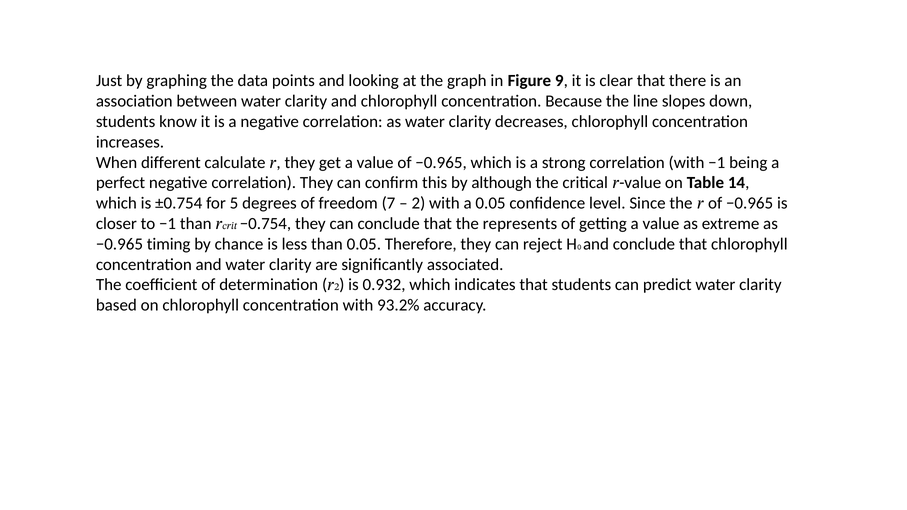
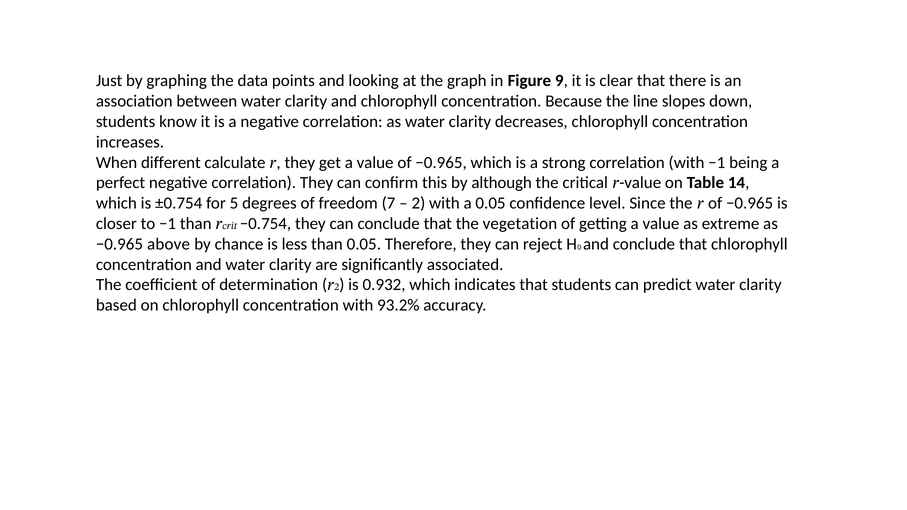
represents: represents -> vegetation
timing: timing -> above
